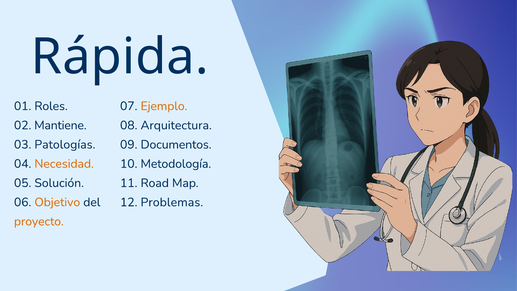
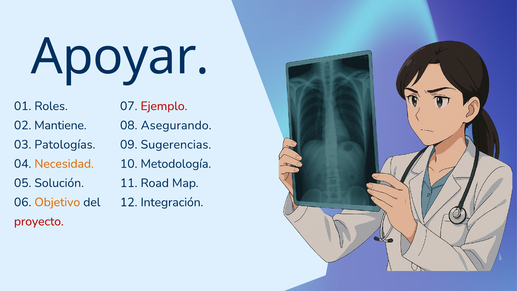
Rápida: Rápida -> Apoyar
Ejemplo colour: orange -> red
Arquitectura: Arquitectura -> Asegurando
Documentos: Documentos -> Sugerencias
Problemas: Problemas -> Integración
proyecto colour: orange -> red
